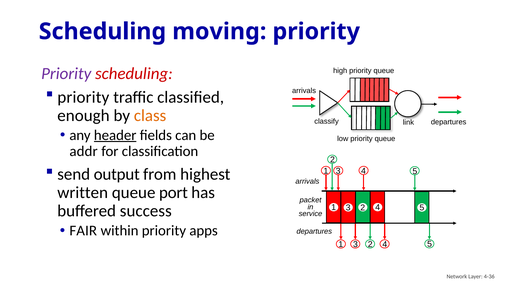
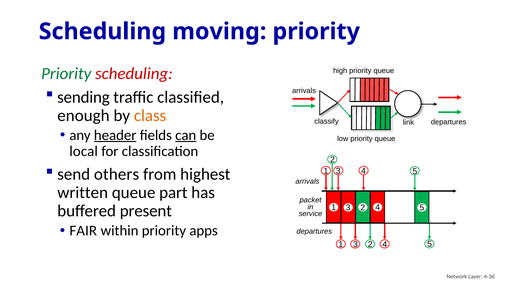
Priority at (66, 73) colour: purple -> green
priority at (83, 97): priority -> sending
can underline: none -> present
addr: addr -> local
output: output -> others
port: port -> part
success: success -> present
